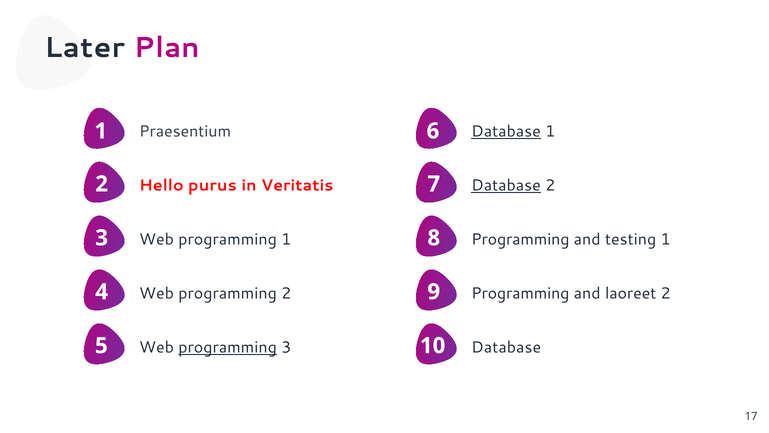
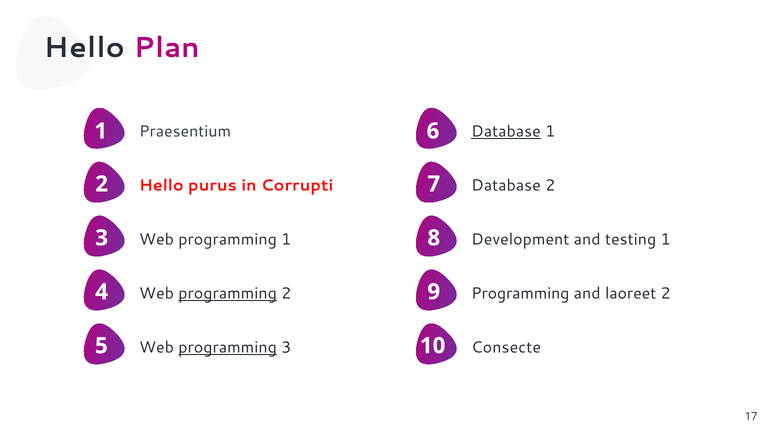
Later at (85, 48): Later -> Hello
Veritatis: Veritatis -> Corrupti
Database at (506, 185) underline: present -> none
Programming at (520, 239): Programming -> Development
programming at (228, 293) underline: none -> present
Database at (506, 347): Database -> Consecte
